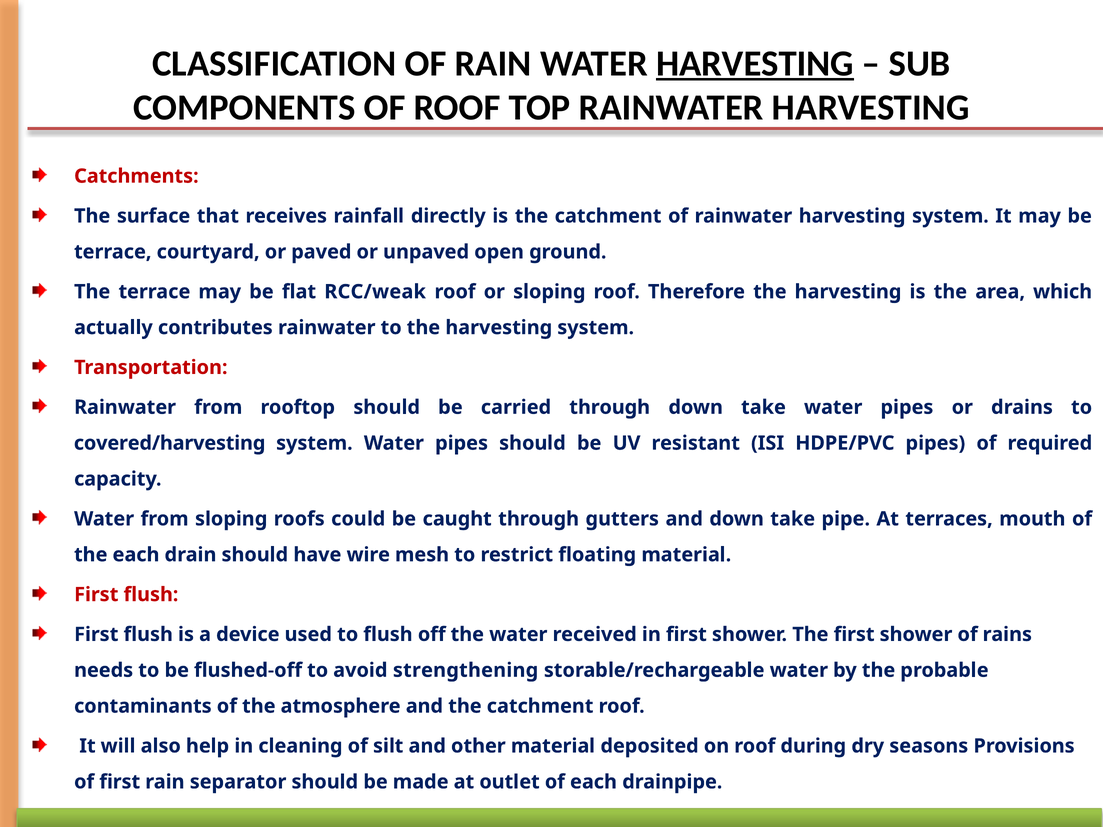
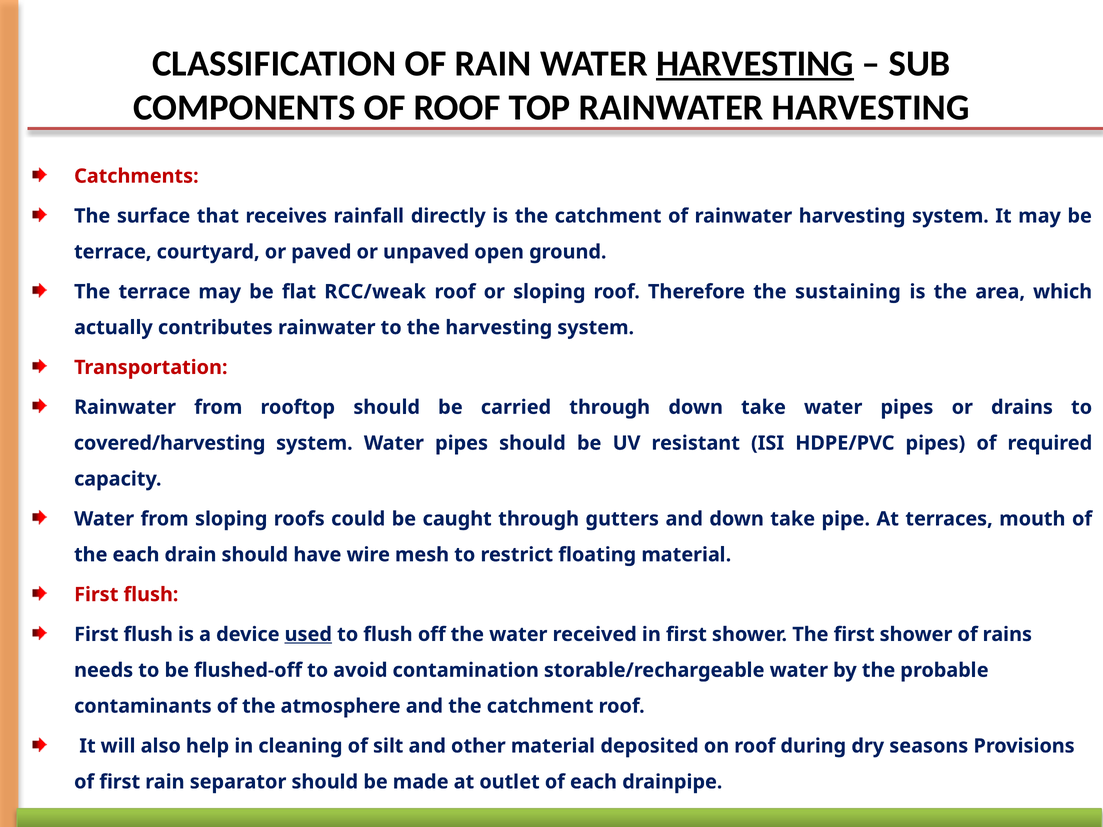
Therefore the harvesting: harvesting -> sustaining
used underline: none -> present
strengthening: strengthening -> contamination
